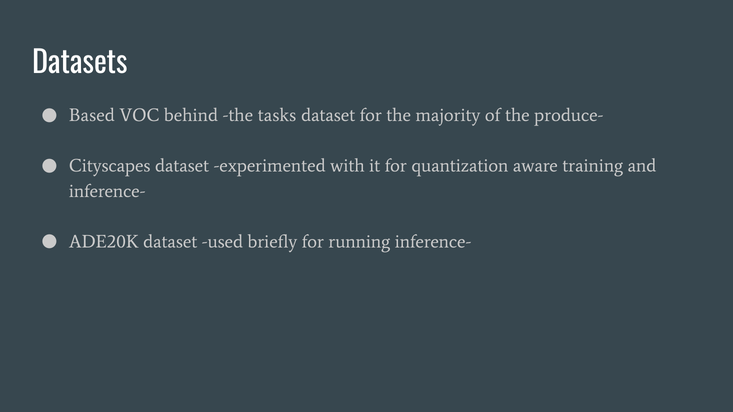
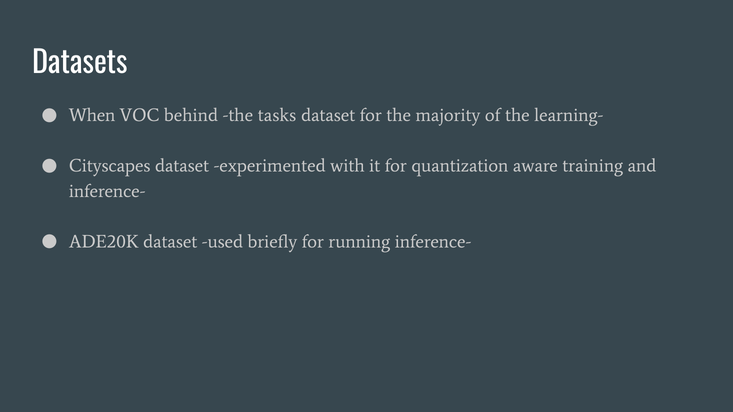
Based: Based -> When
produce-: produce- -> learning-
